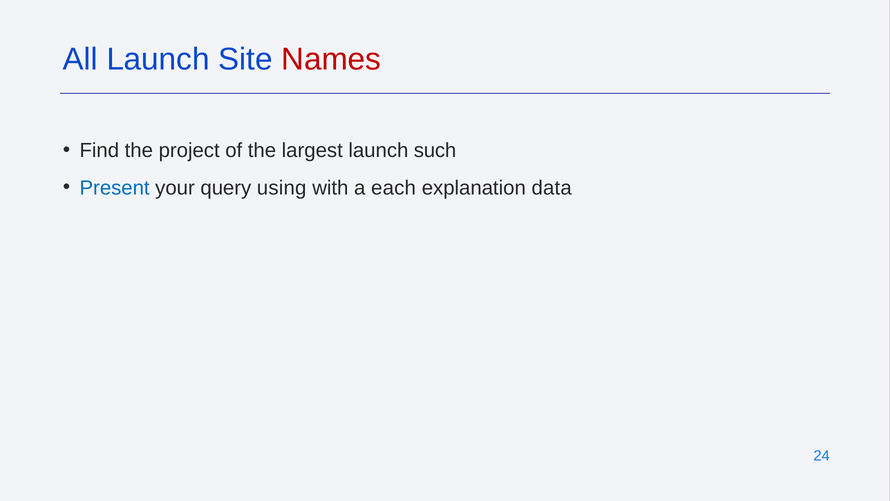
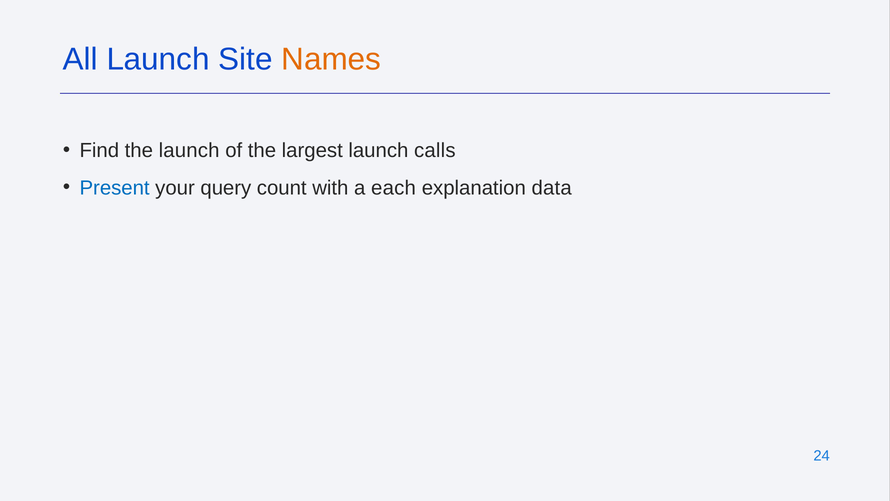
Names colour: red -> orange
the project: project -> launch
such: such -> calls
using: using -> count
